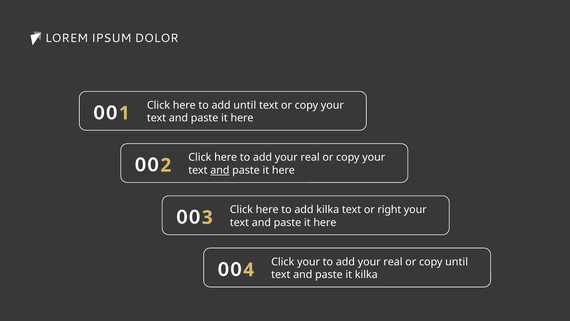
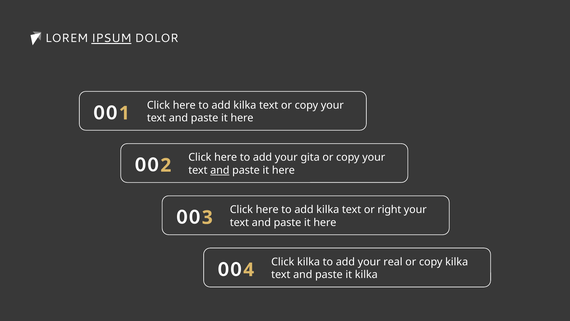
IPSUM underline: none -> present
until at (245, 105): until -> kilka
real at (310, 157): real -> gita
Click your: your -> kilka
copy until: until -> kilka
